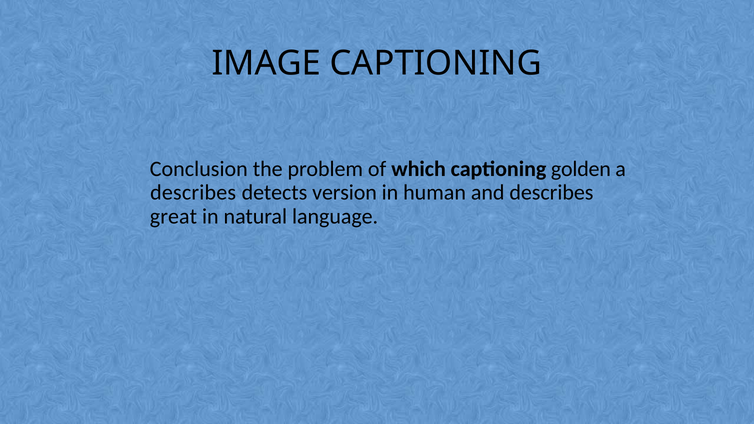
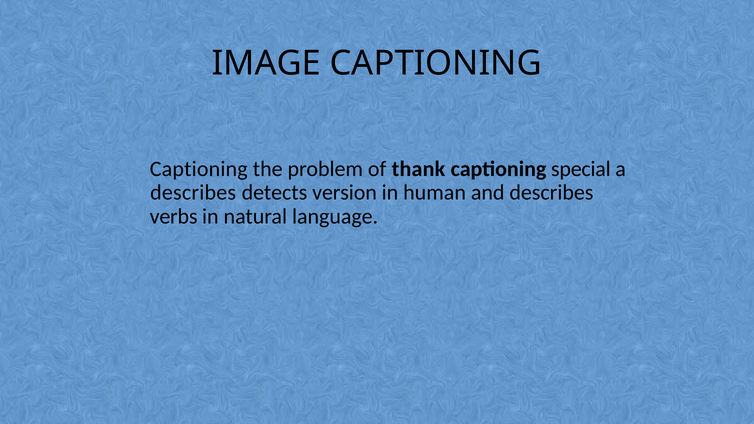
Conclusion at (199, 169): Conclusion -> Captioning
which: which -> thank
golden: golden -> special
great: great -> verbs
